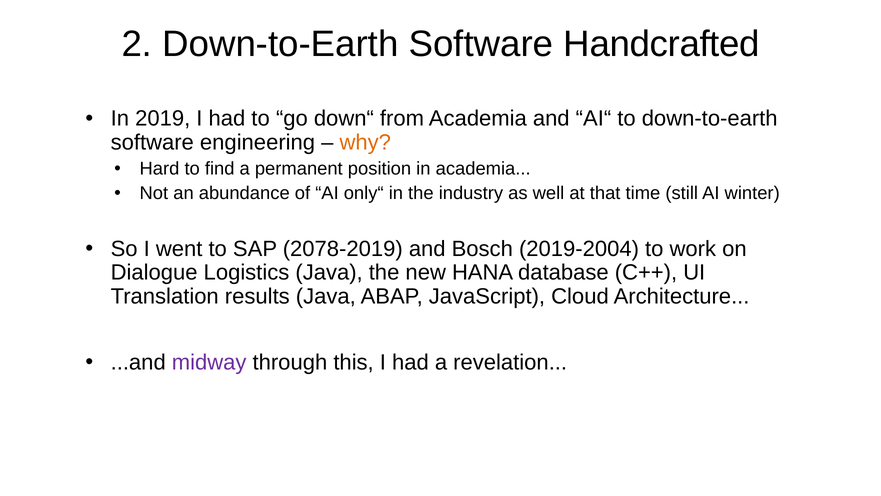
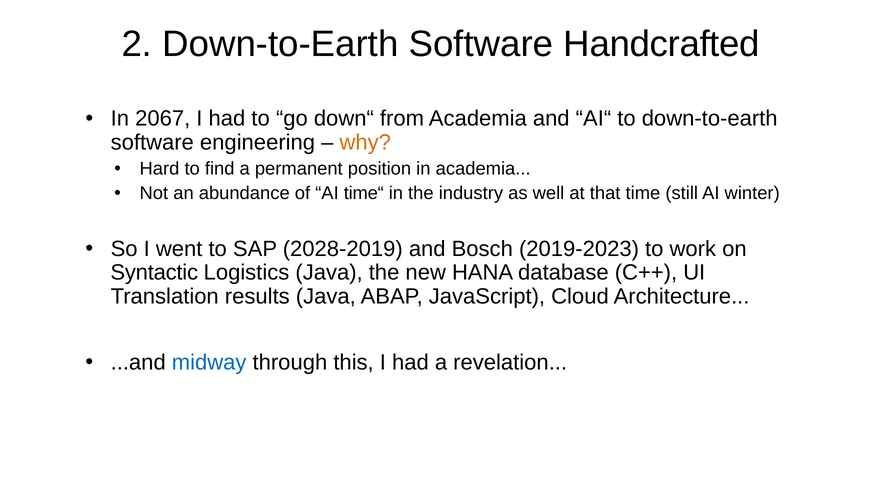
2019: 2019 -> 2067
only“: only“ -> time“
2078-2019: 2078-2019 -> 2028-2019
2019-2004: 2019-2004 -> 2019-2023
Dialogue: Dialogue -> Syntactic
midway colour: purple -> blue
